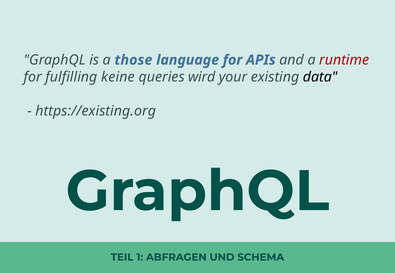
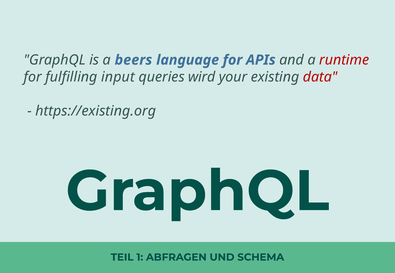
those: those -> beers
keine: keine -> input
data colour: black -> red
